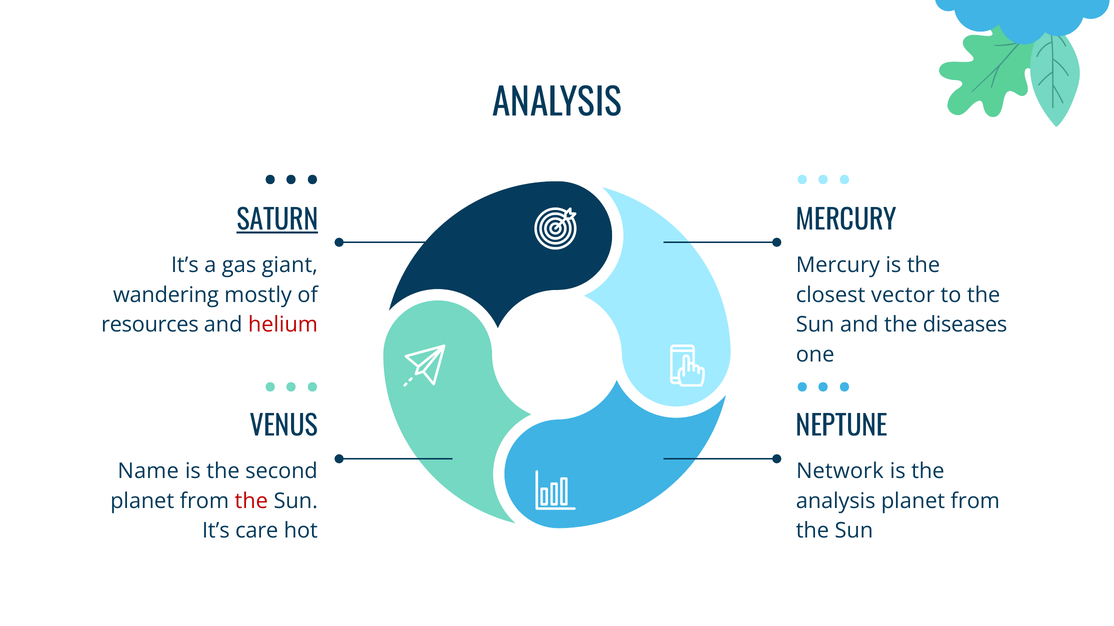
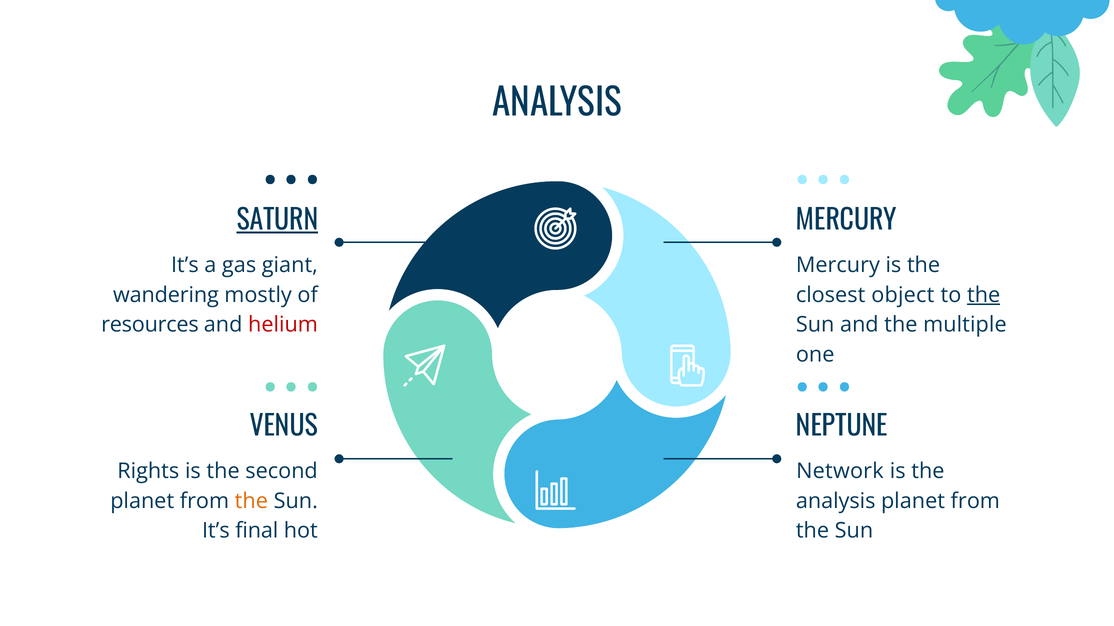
vector: vector -> object
the at (984, 295) underline: none -> present
diseases: diseases -> multiple
Name: Name -> Rights
the at (251, 501) colour: red -> orange
care: care -> final
